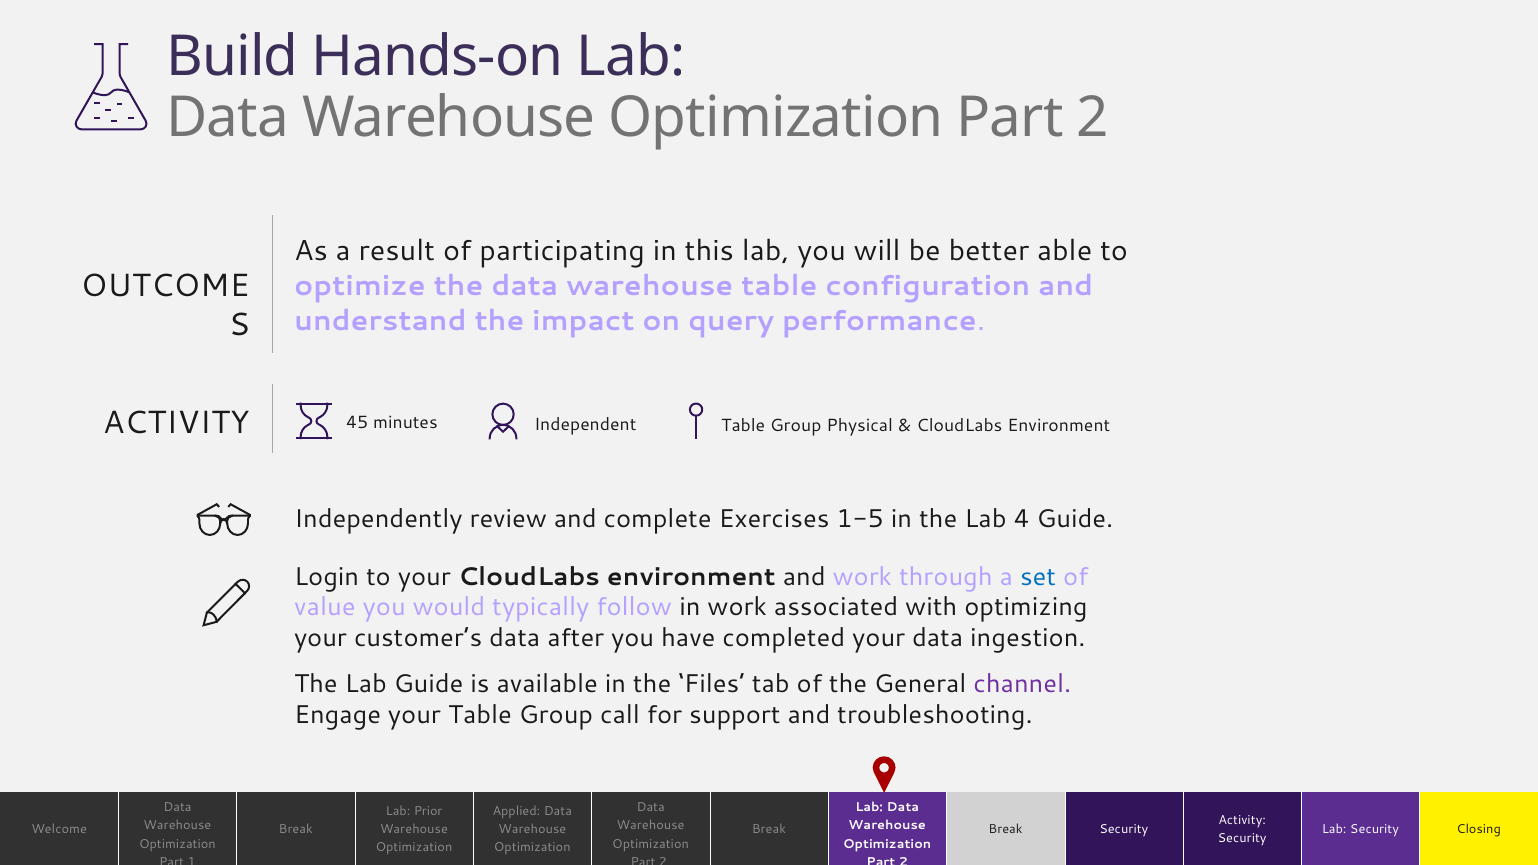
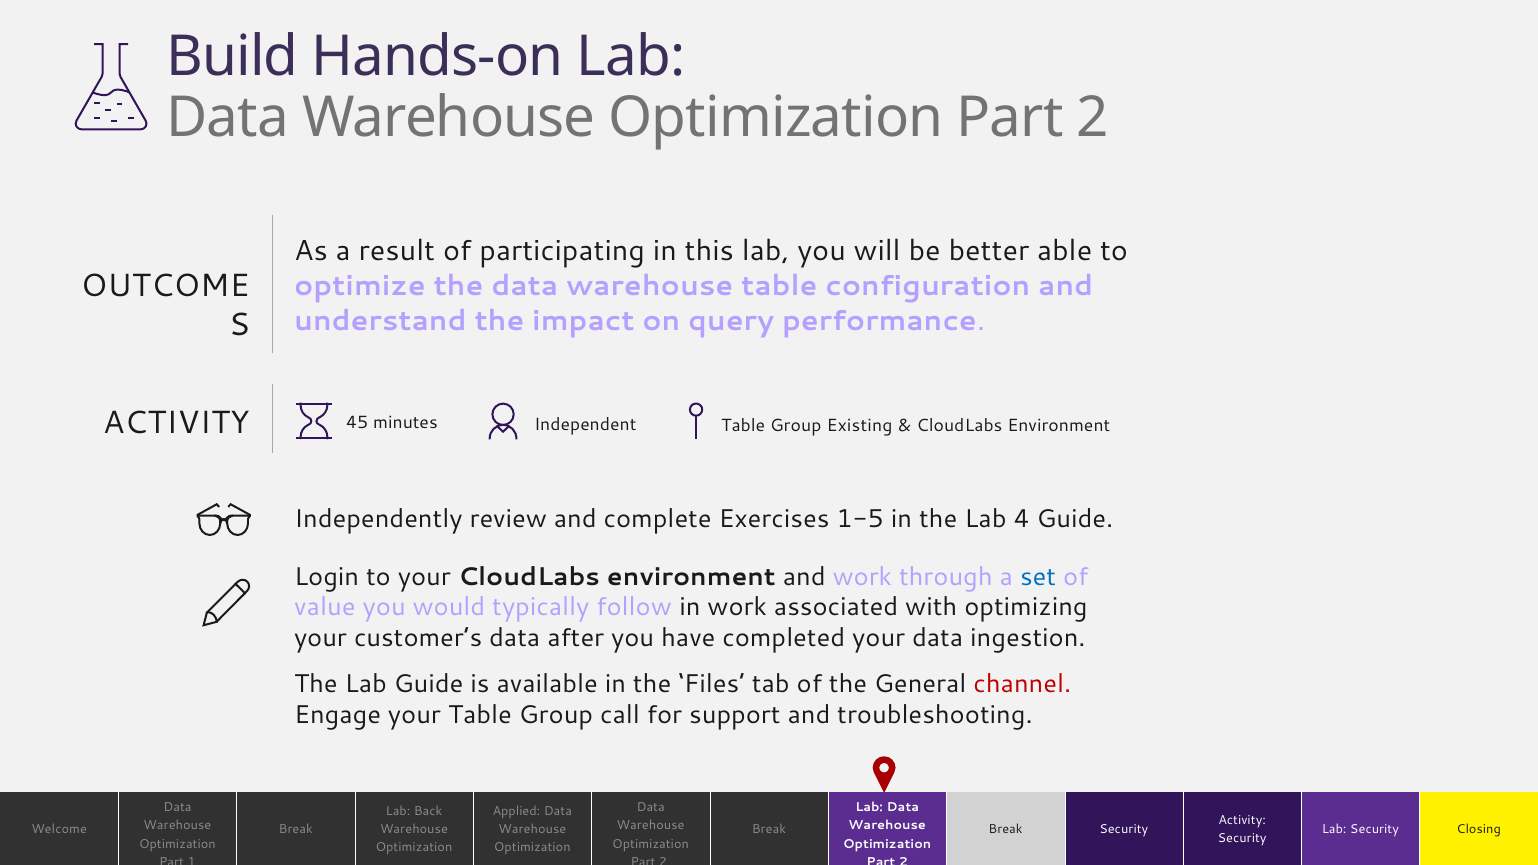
Physical: Physical -> Existing
channel colour: purple -> red
Prior: Prior -> Back
